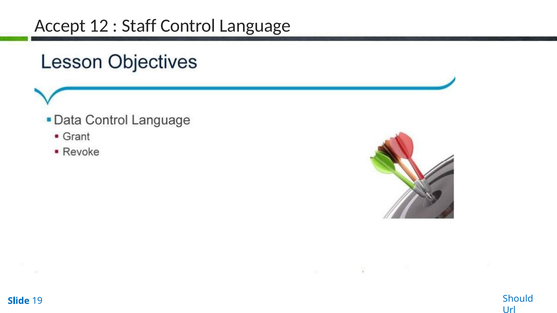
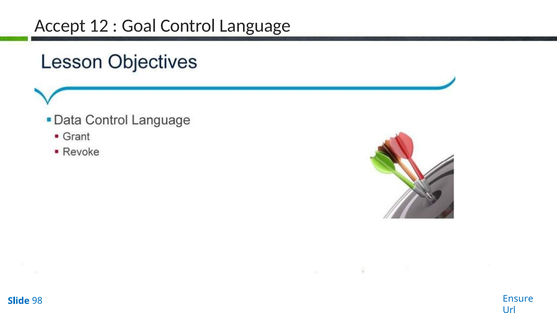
Staff: Staff -> Goal
Should: Should -> Ensure
19: 19 -> 98
